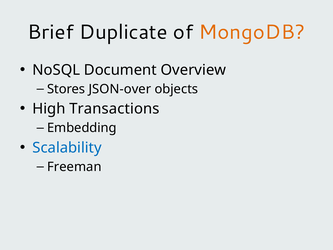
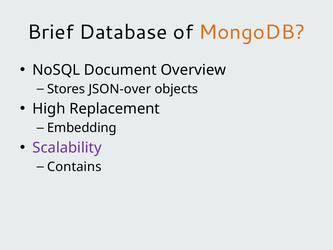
Duplicate: Duplicate -> Database
Transactions: Transactions -> Replacement
Scalability colour: blue -> purple
Freeman: Freeman -> Contains
